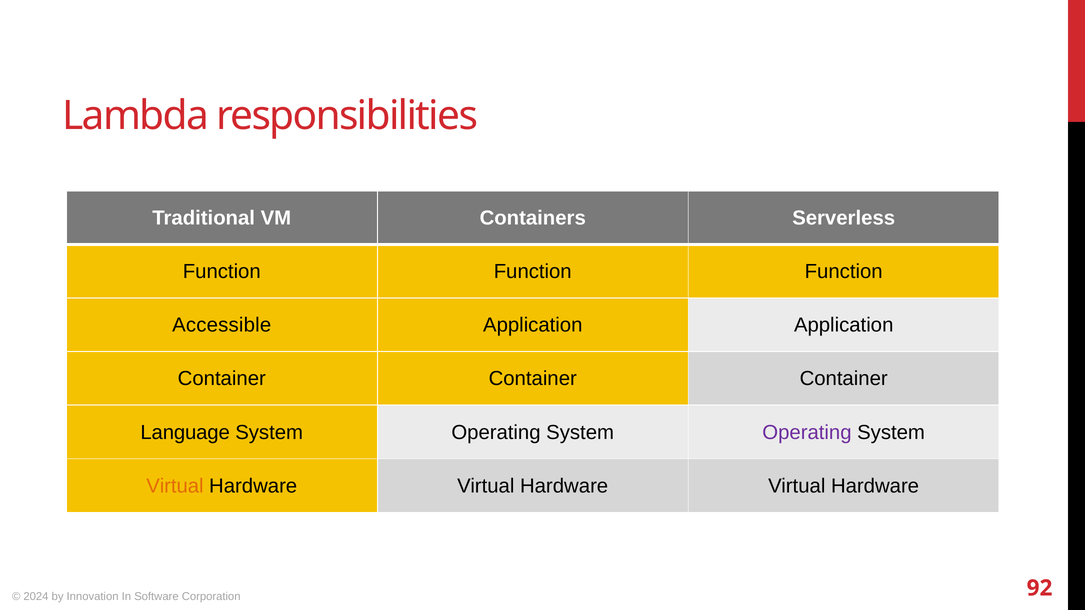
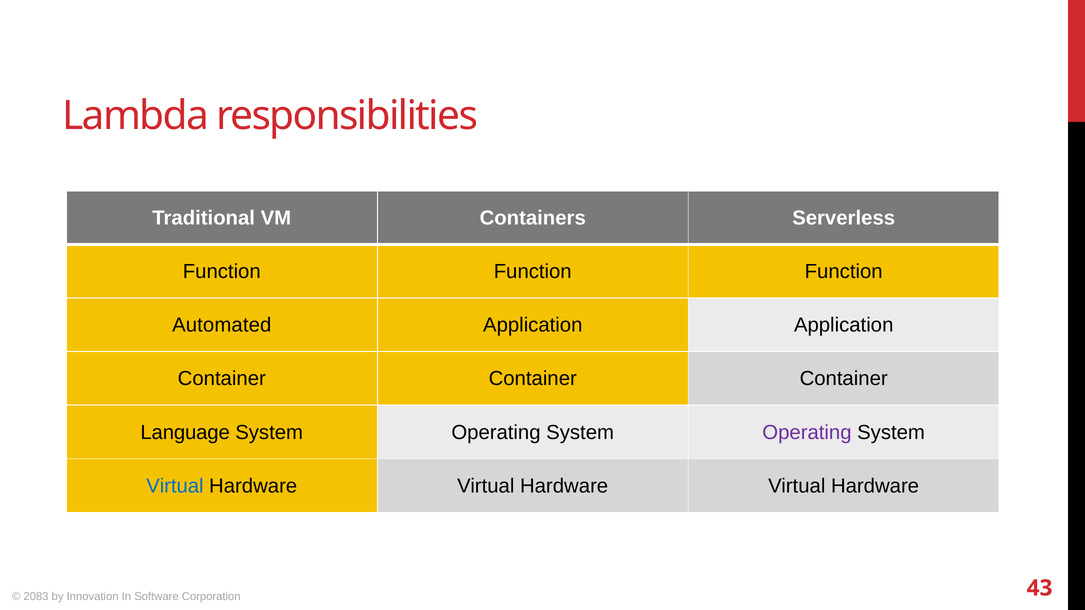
Accessible: Accessible -> Automated
Virtual at (175, 486) colour: orange -> blue
2024: 2024 -> 2083
92: 92 -> 43
